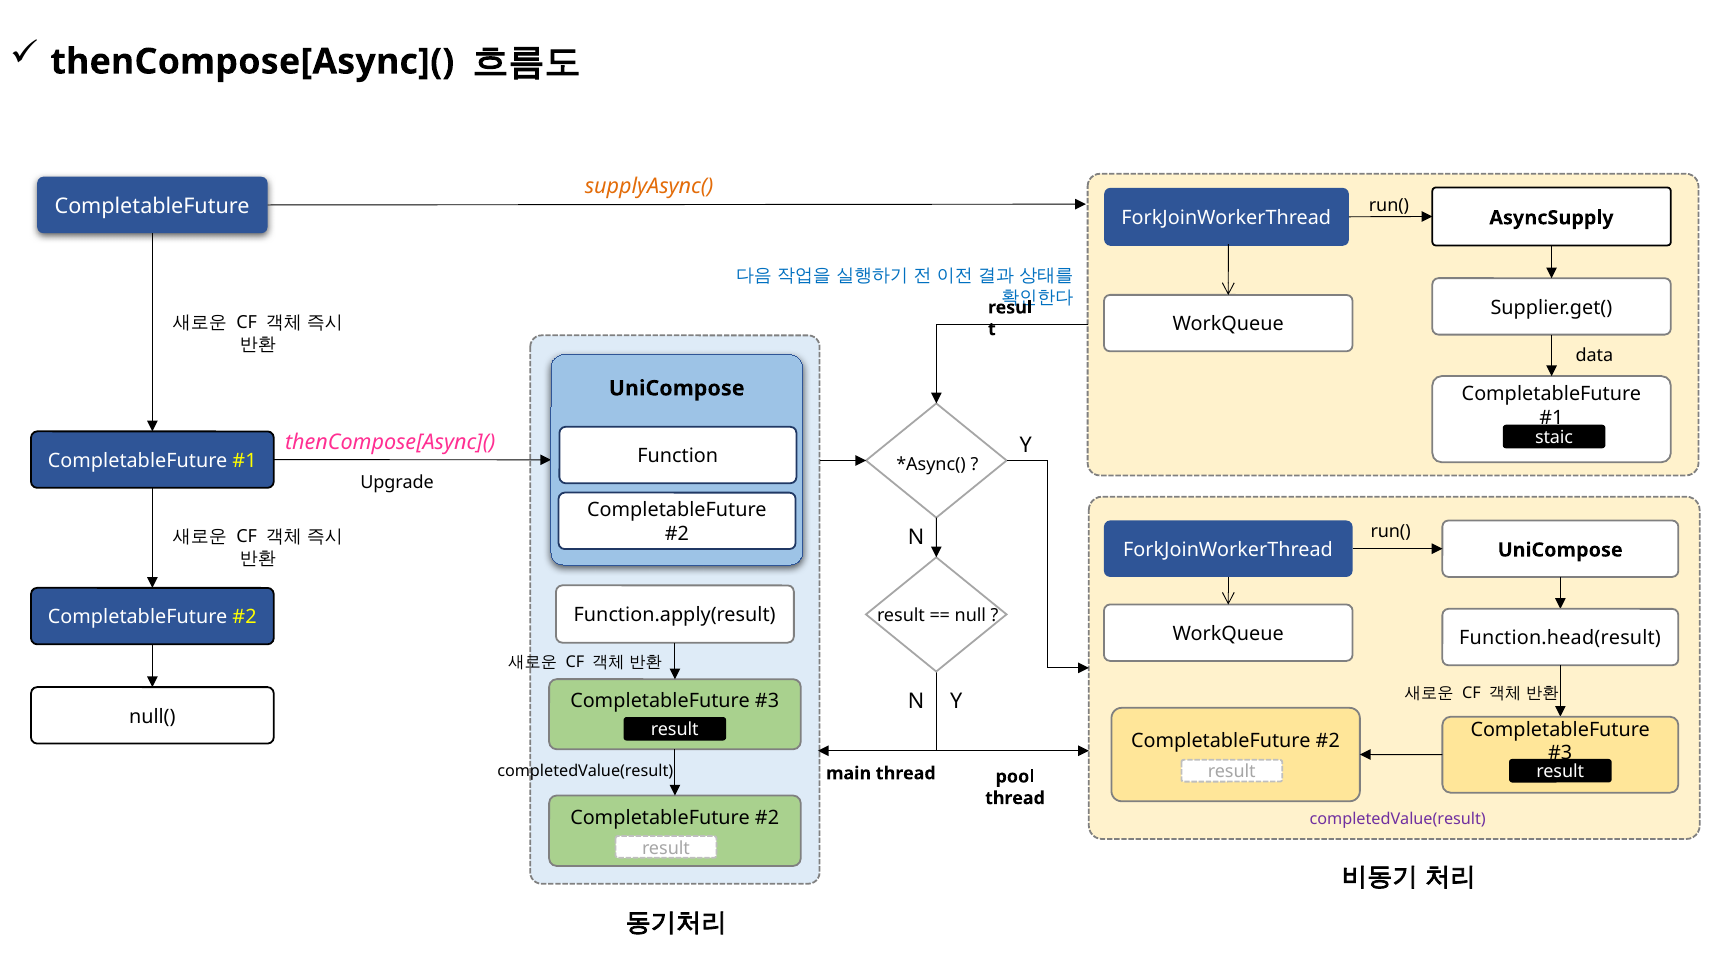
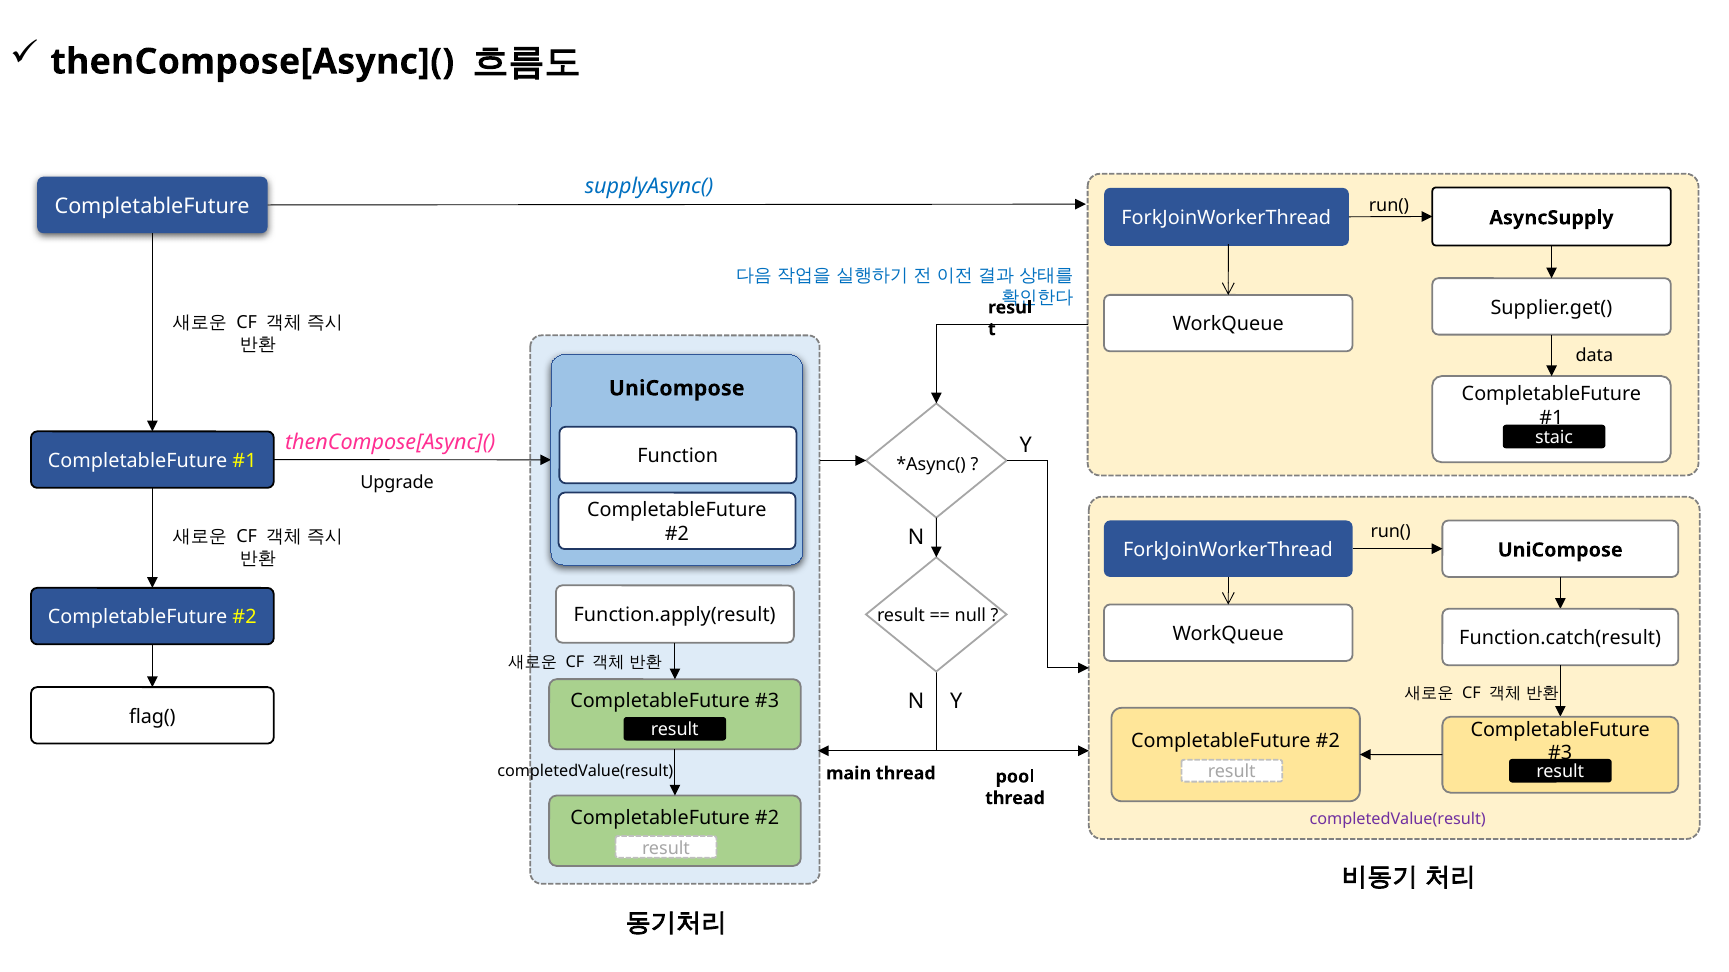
supplyAsync( colour: orange -> blue
Function.head(result: Function.head(result -> Function.catch(result
null(: null( -> flag(
